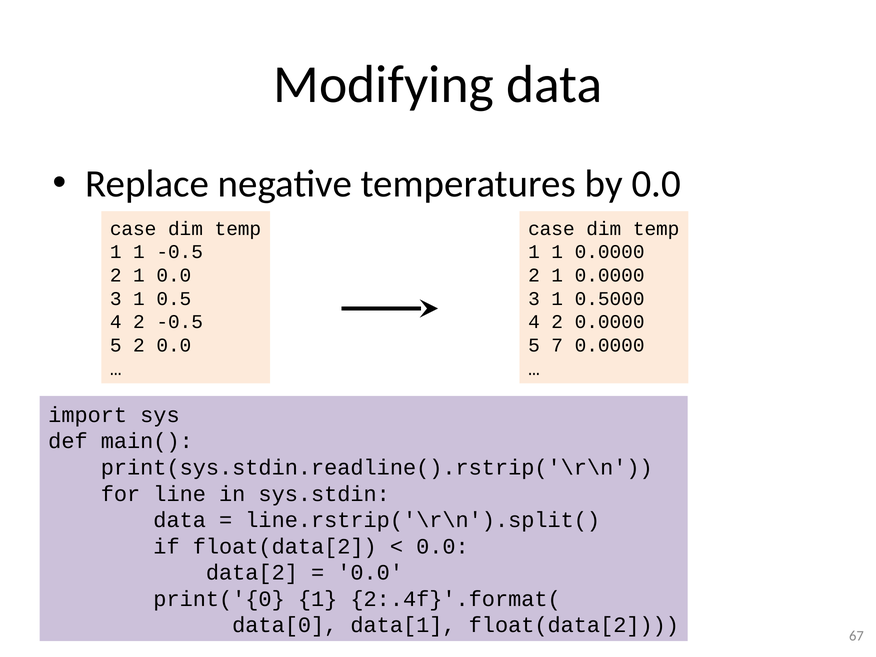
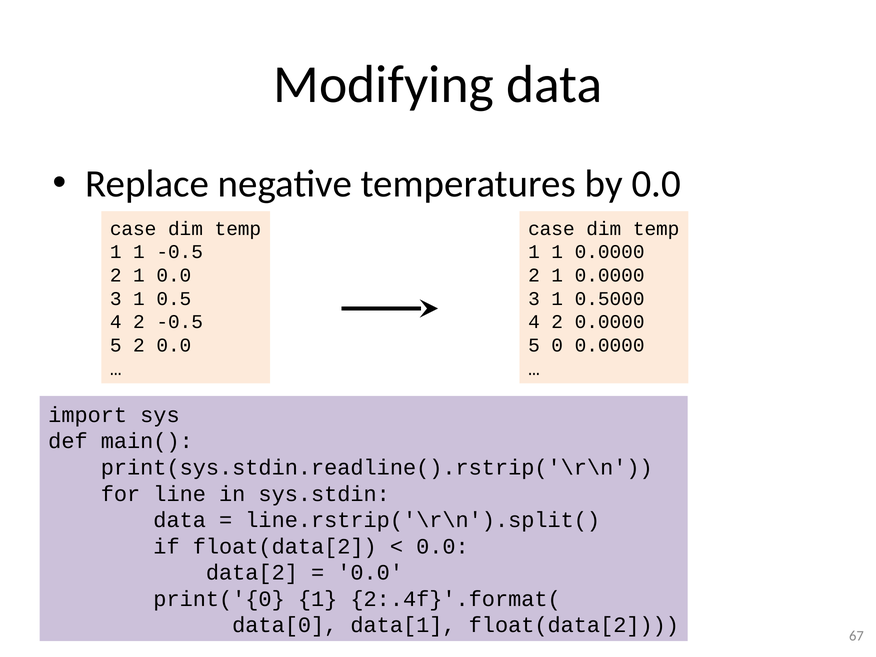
7: 7 -> 0
